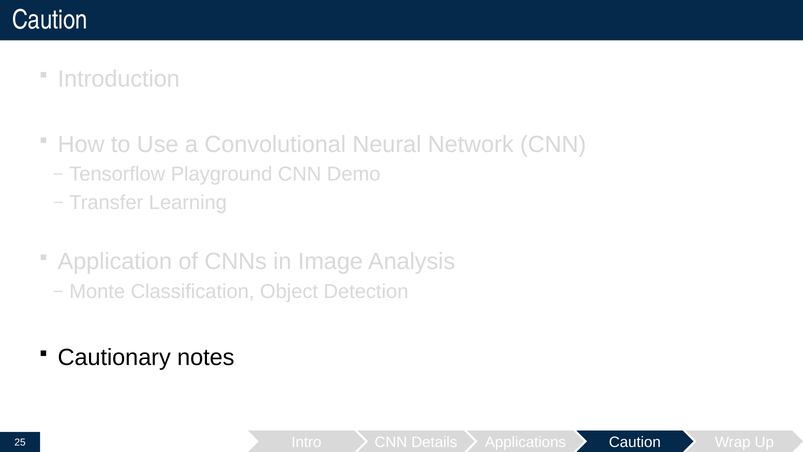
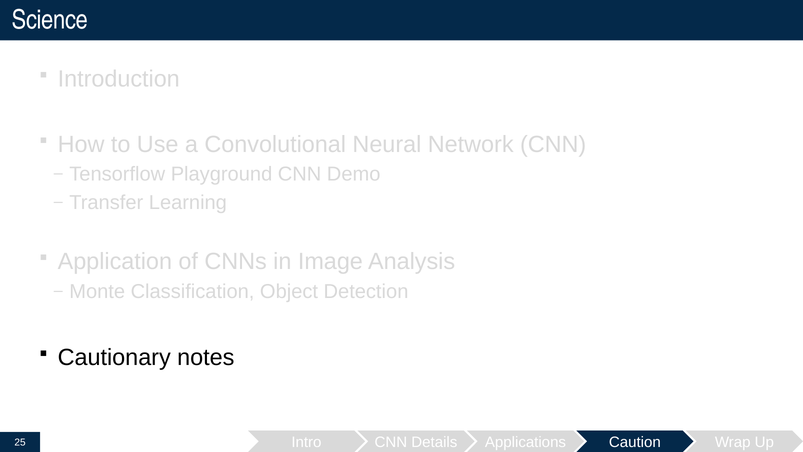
Caution at (50, 20): Caution -> Science
